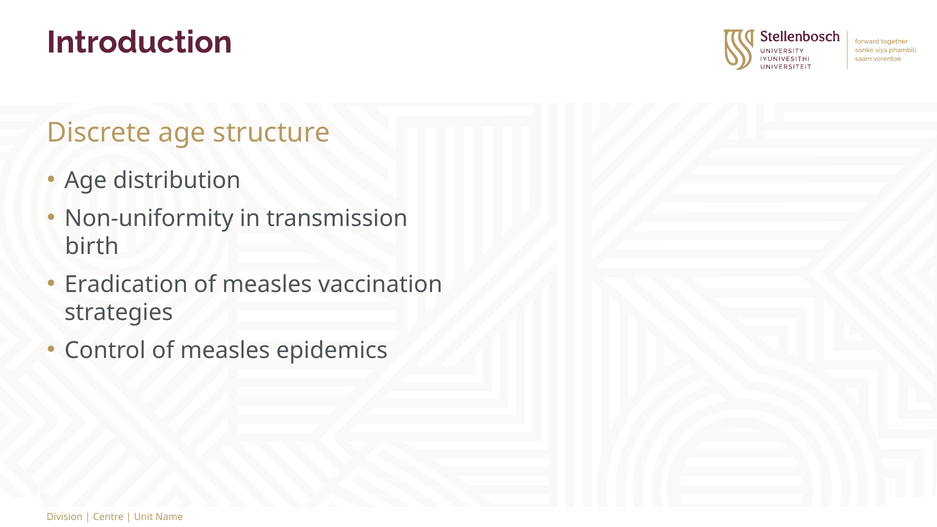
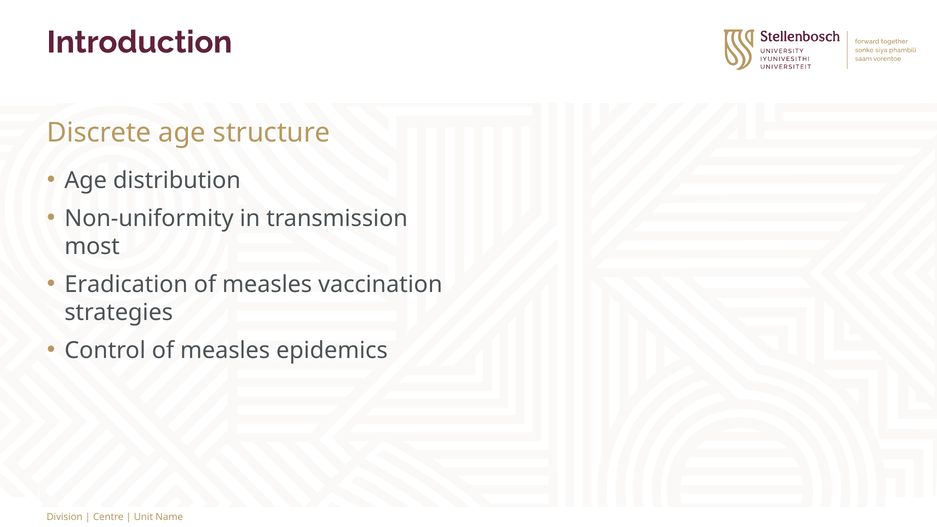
birth: birth -> most
